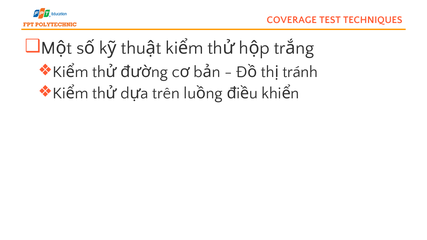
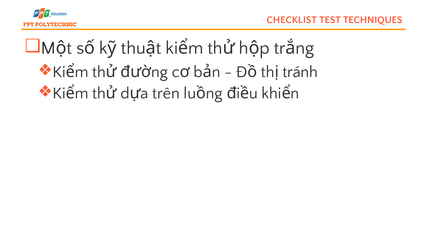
COVERAGE: COVERAGE -> CHECKLIST
